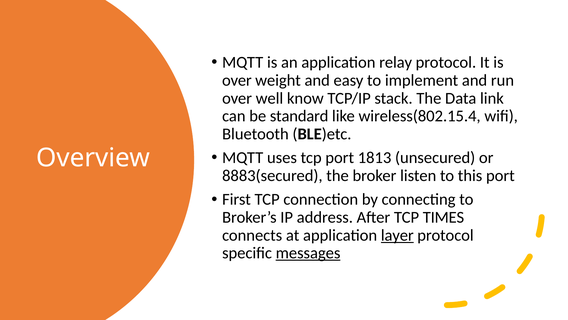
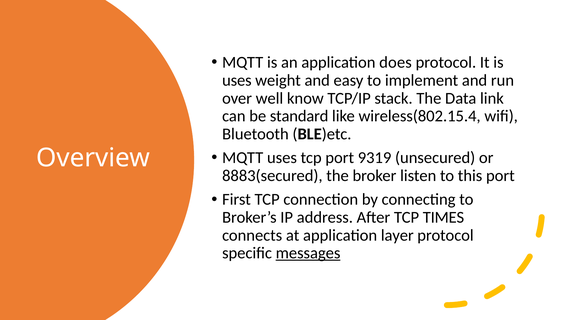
relay: relay -> does
over at (237, 80): over -> uses
1813: 1813 -> 9319
layer underline: present -> none
